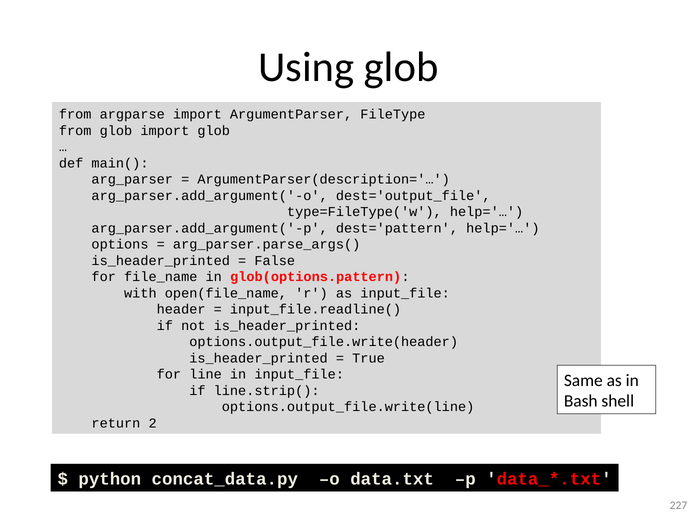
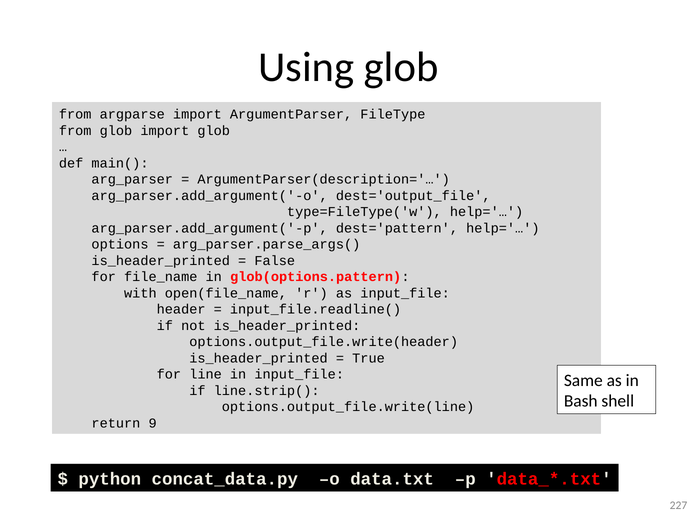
2: 2 -> 9
